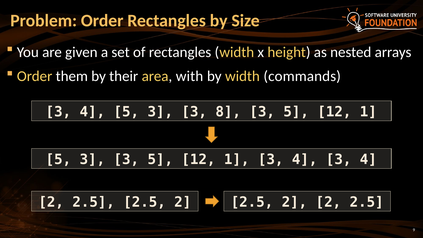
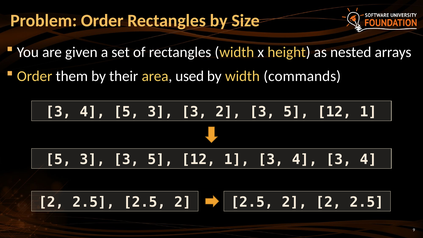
with: with -> used
3 8: 8 -> 2
